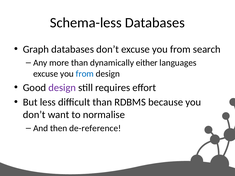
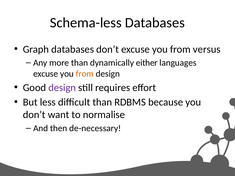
search: search -> versus
from at (85, 74) colour: blue -> orange
de-reference: de-reference -> de-necessary
